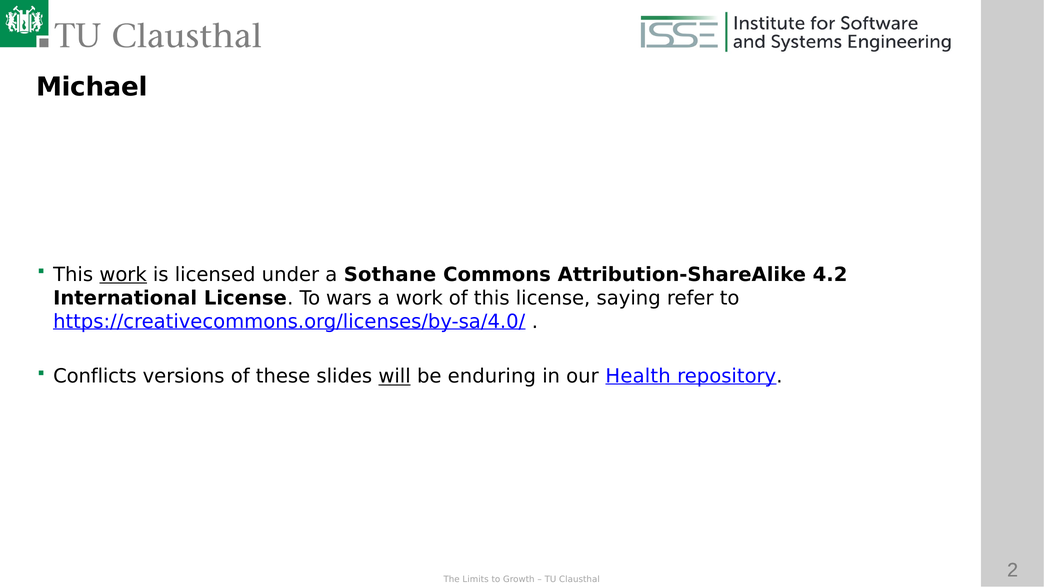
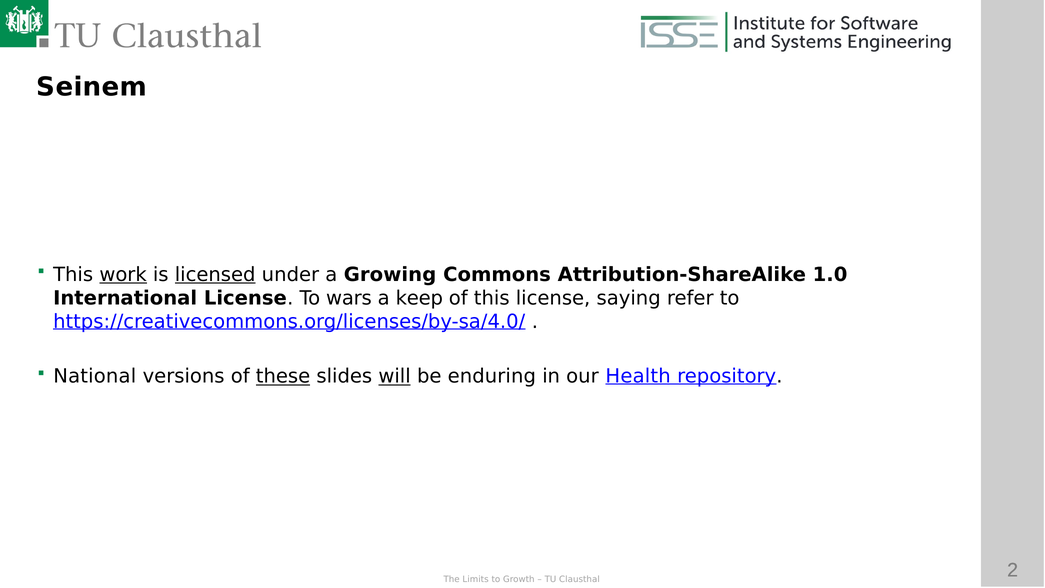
Michael: Michael -> Seinem
licensed underline: none -> present
Sothane: Sothane -> Growing
4.2: 4.2 -> 1.0
a work: work -> keep
Conflicts: Conflicts -> National
these underline: none -> present
